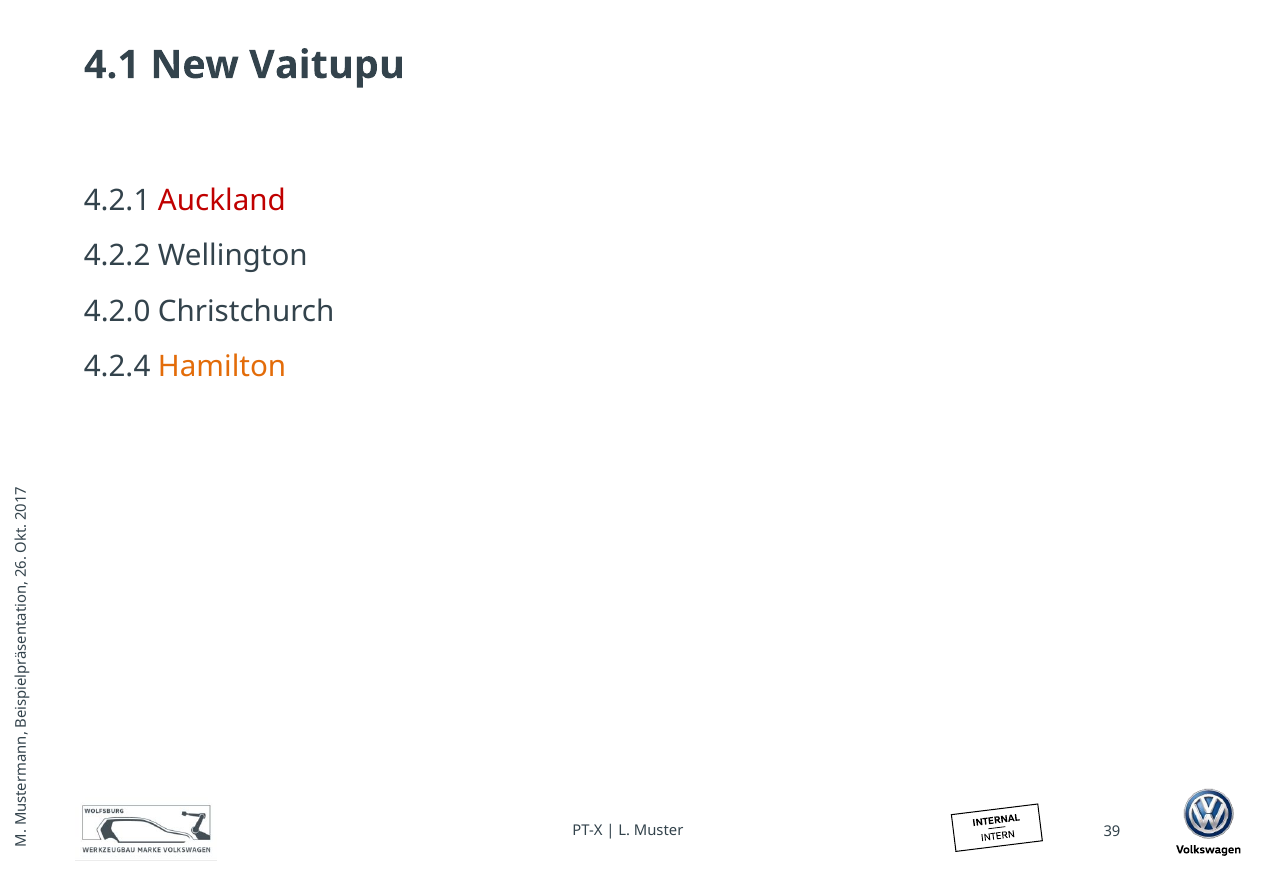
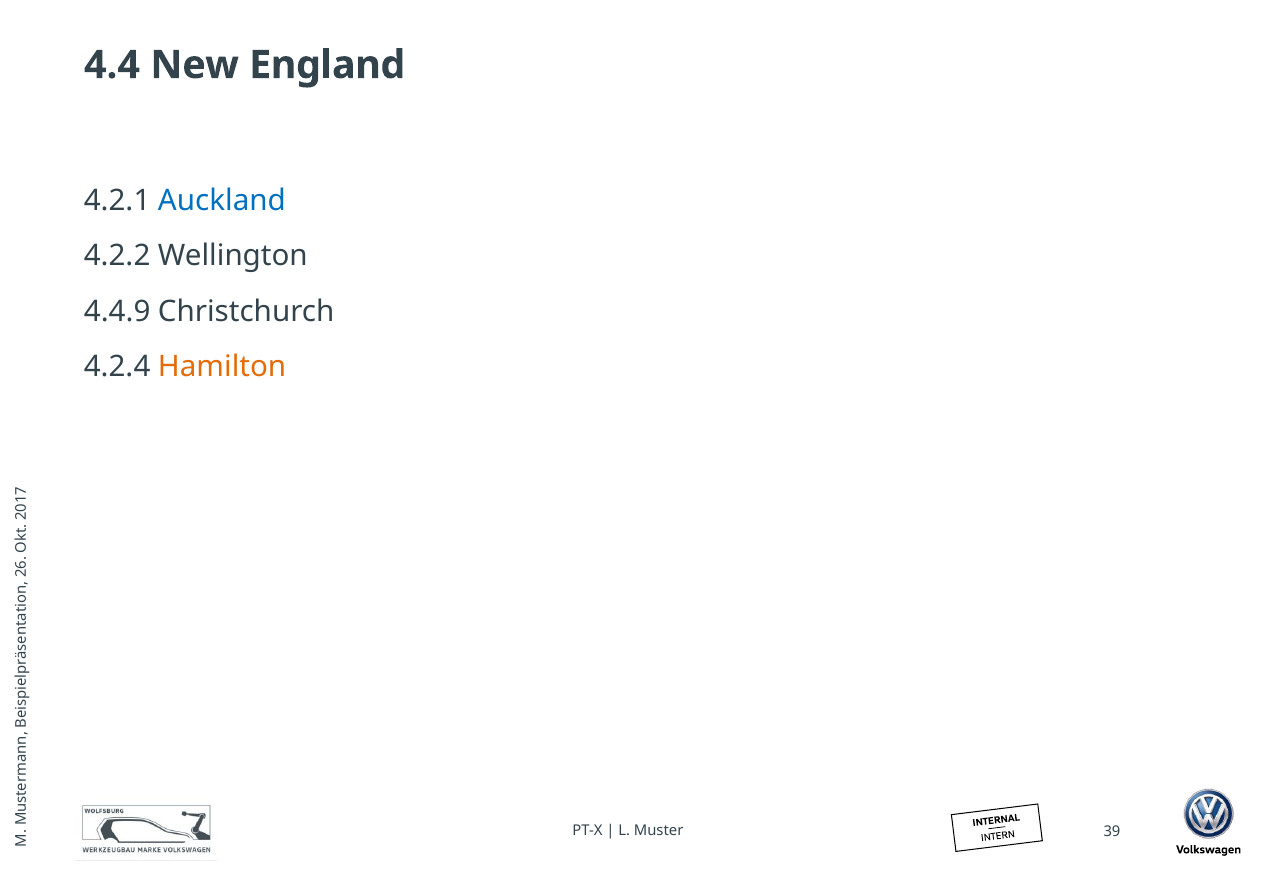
4.1: 4.1 -> 4.4
Vaitupu: Vaitupu -> England
Auckland colour: red -> blue
4.2.0: 4.2.0 -> 4.4.9
